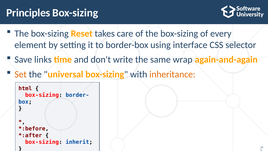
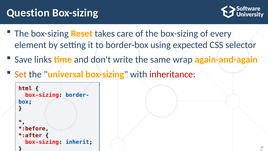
Principles: Principles -> Question
interface: interface -> expected
inheritance colour: orange -> red
